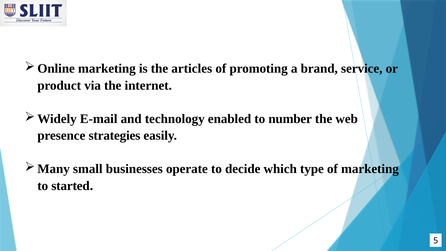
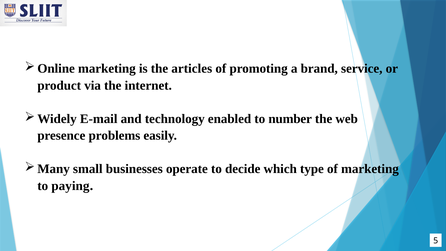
strategies: strategies -> problems
started: started -> paying
